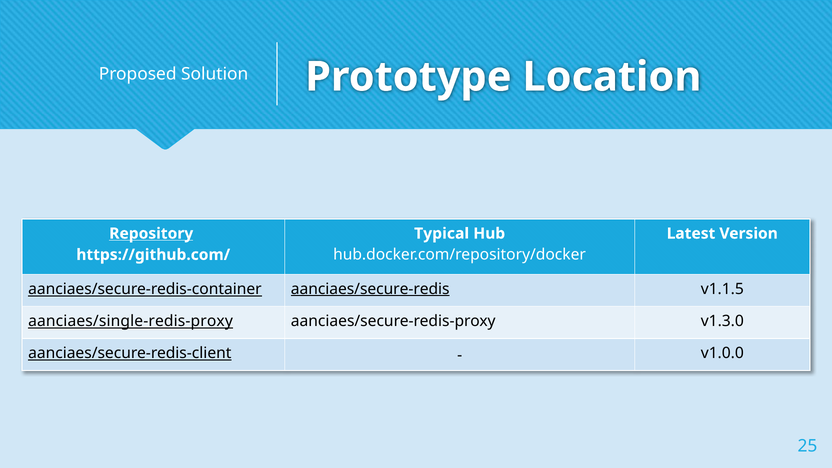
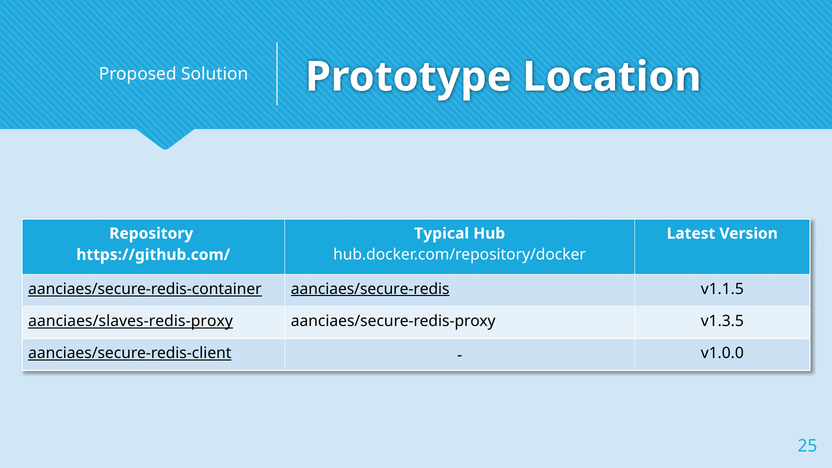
Repository underline: present -> none
aanciaes/single-redis-proxy: aanciaes/single-redis-proxy -> aanciaes/slaves-redis-proxy
v1.3.0: v1.3.0 -> v1.3.5
